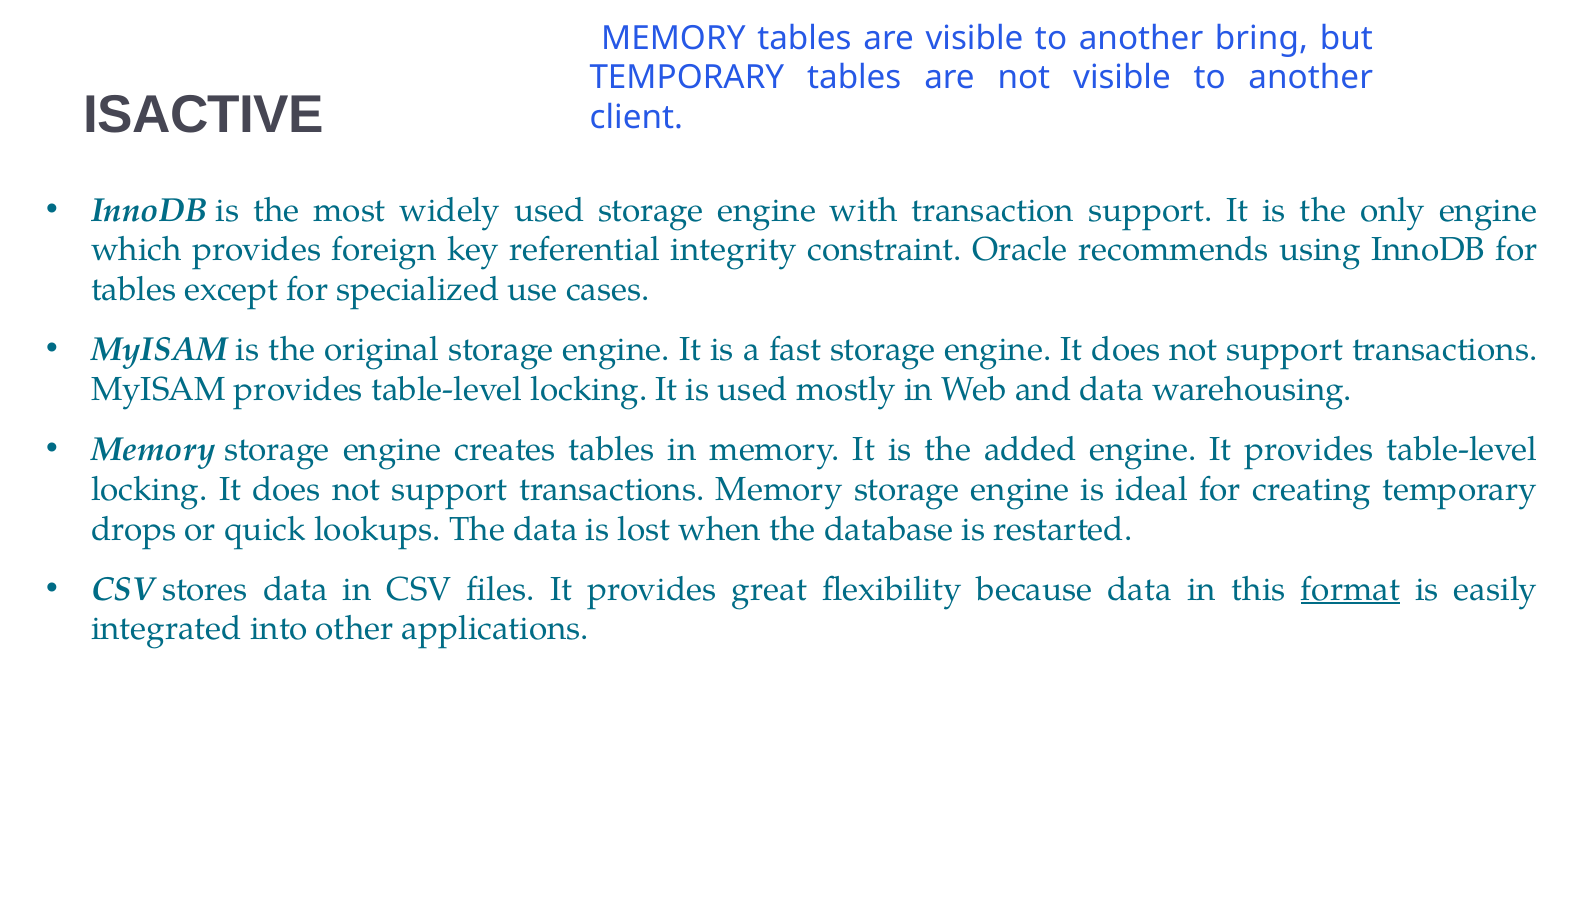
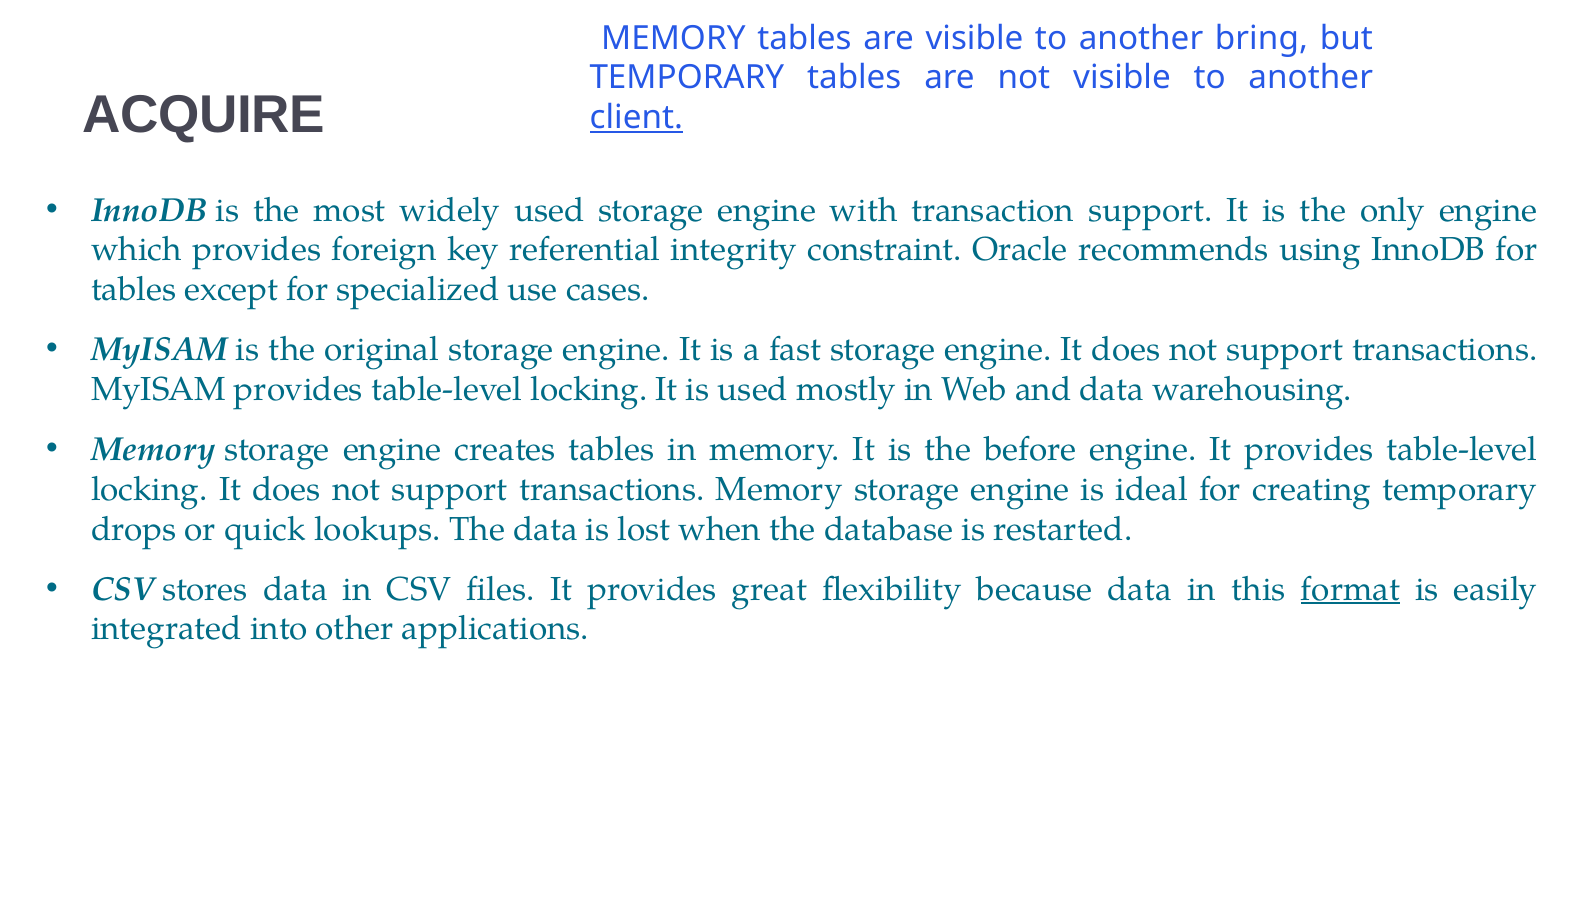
ISACTIVE: ISACTIVE -> ACQUIRE
client underline: none -> present
added: added -> before
